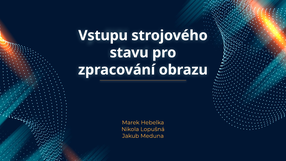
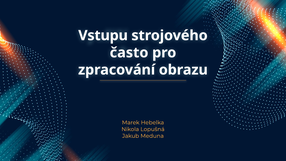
stavu: stavu -> často
